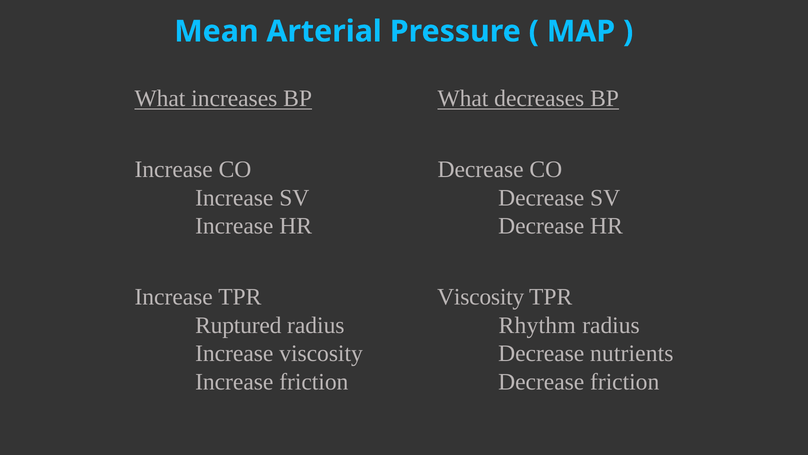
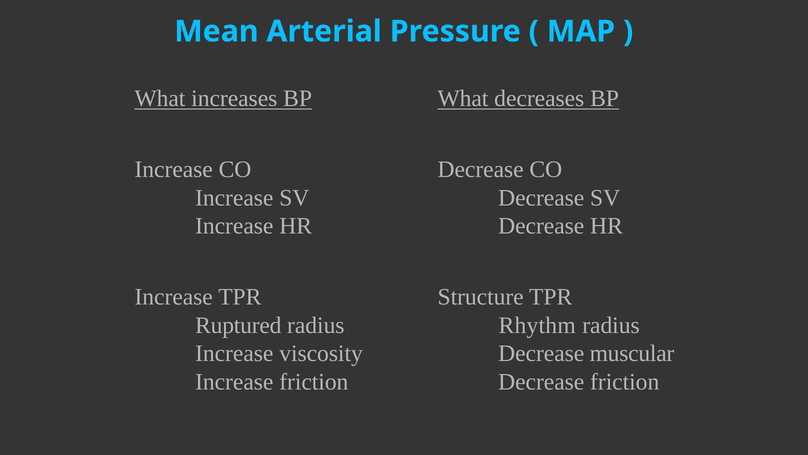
TPR Viscosity: Viscosity -> Structure
nutrients: nutrients -> muscular
